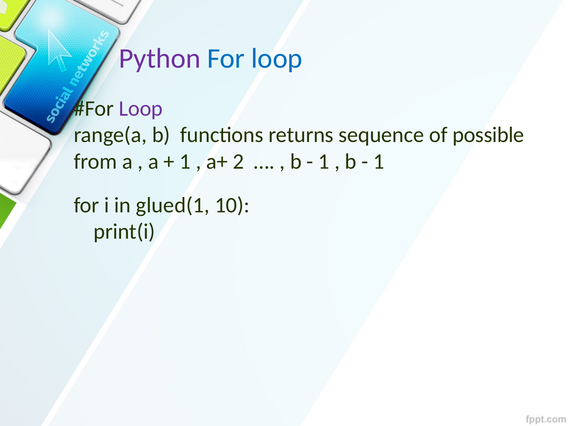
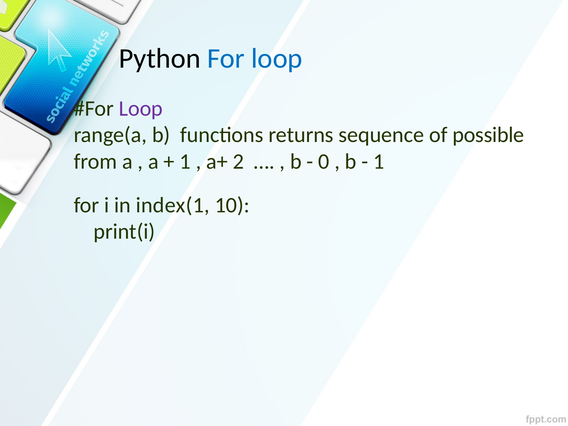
Python colour: purple -> black
1 at (324, 162): 1 -> 0
glued(1: glued(1 -> index(1
